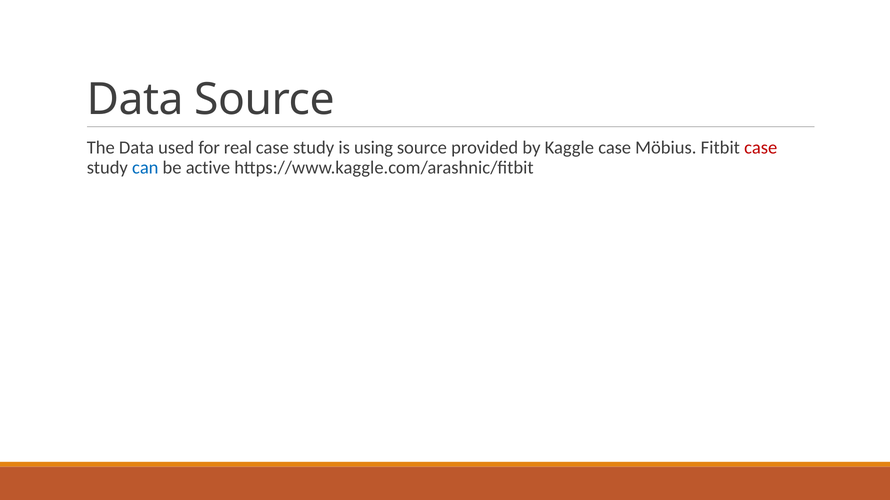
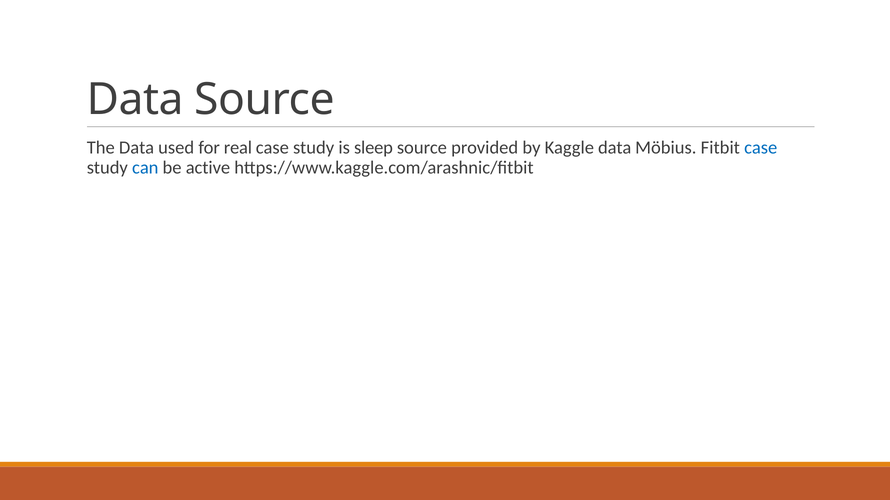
using: using -> sleep
Kaggle case: case -> data
case at (761, 148) colour: red -> blue
